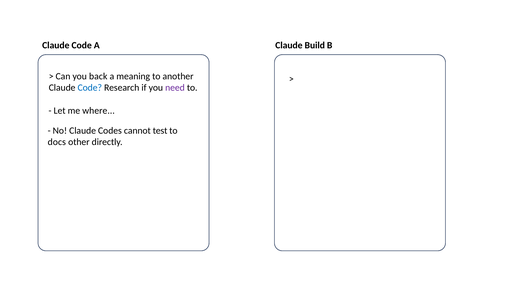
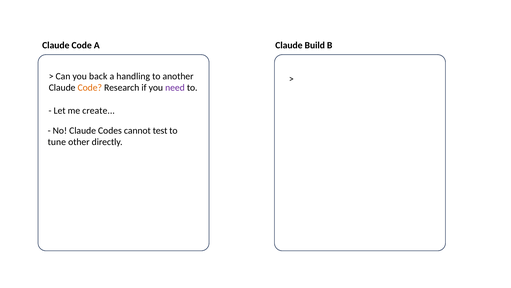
meaning: meaning -> handling
Code at (90, 88) colour: blue -> orange
where: where -> create
docs: docs -> tune
